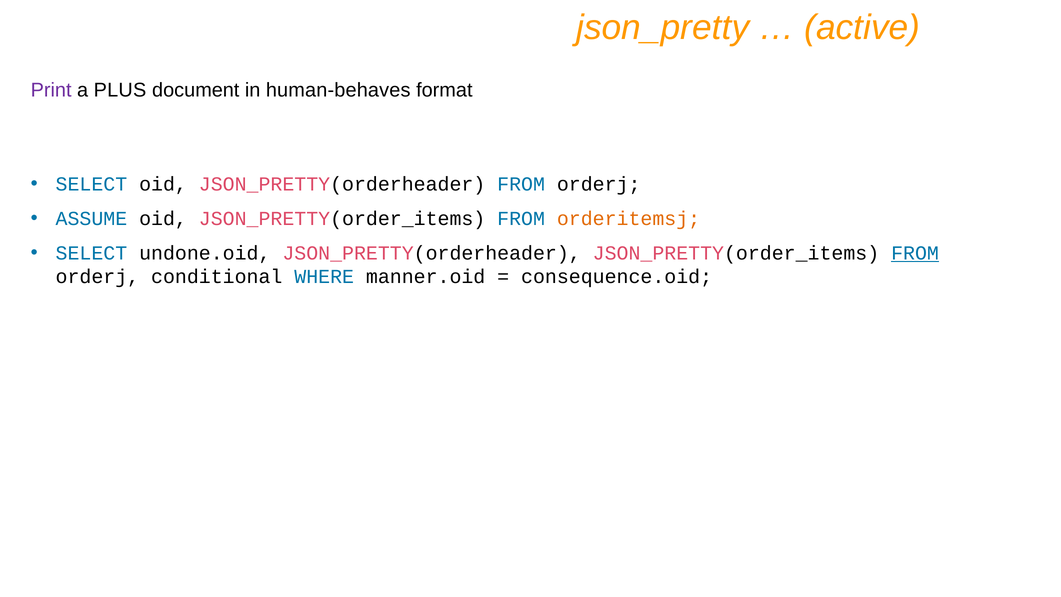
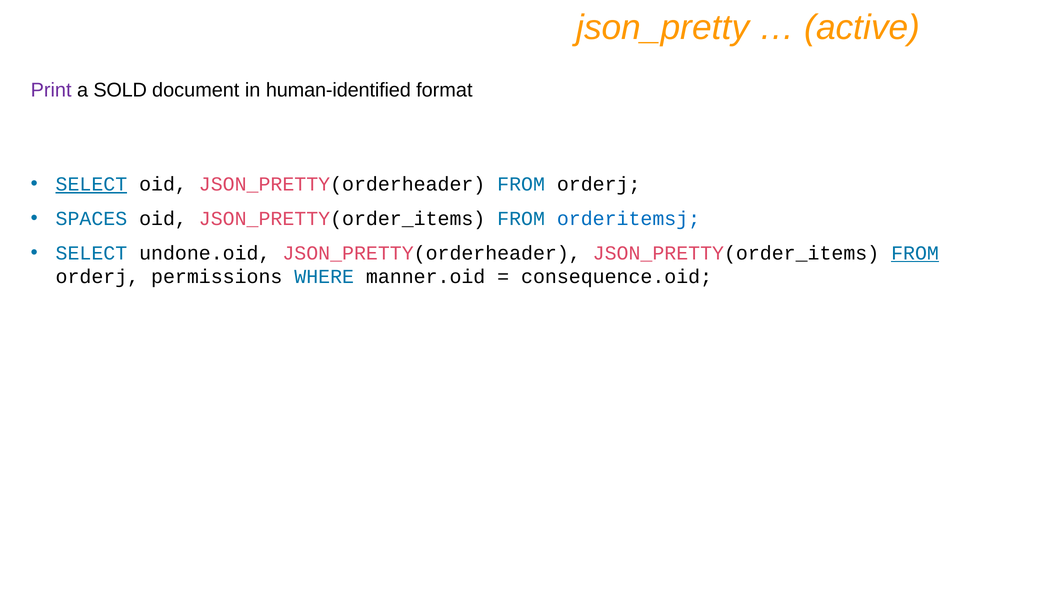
PLUS: PLUS -> SOLD
human-behaves: human-behaves -> human-identified
SELECT at (91, 184) underline: none -> present
ASSUME: ASSUME -> SPACES
orderitemsj colour: orange -> blue
conditional: conditional -> permissions
